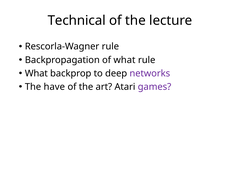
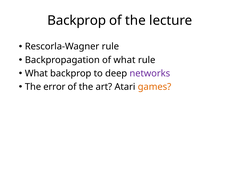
Technical at (77, 21): Technical -> Backprop
have: have -> error
games colour: purple -> orange
